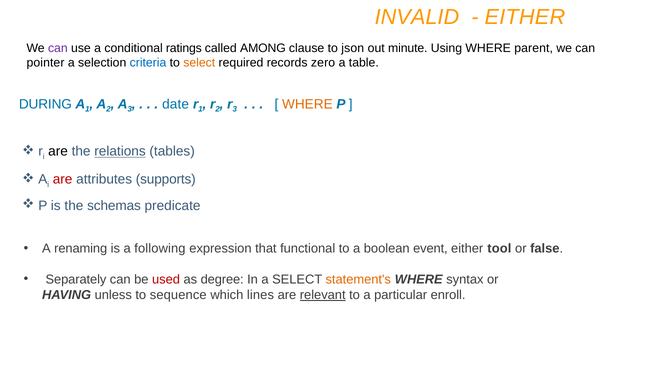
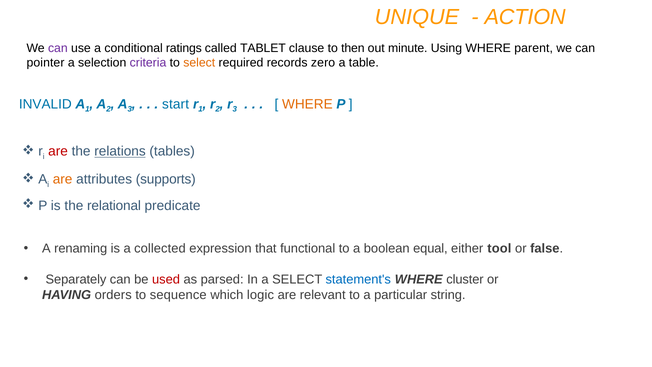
INVALID: INVALID -> UNIQUE
EITHER at (525, 17): EITHER -> ACTION
AMONG: AMONG -> TABLET
json: json -> then
criteria colour: blue -> purple
DURING: DURING -> INVALID
date: date -> start
are at (58, 151) colour: black -> red
are at (63, 179) colour: red -> orange
schemas: schemas -> relational
following: following -> collected
event: event -> equal
degree: degree -> parsed
statement's colour: orange -> blue
syntax: syntax -> cluster
unless: unless -> orders
lines: lines -> logic
relevant underline: present -> none
enroll: enroll -> string
